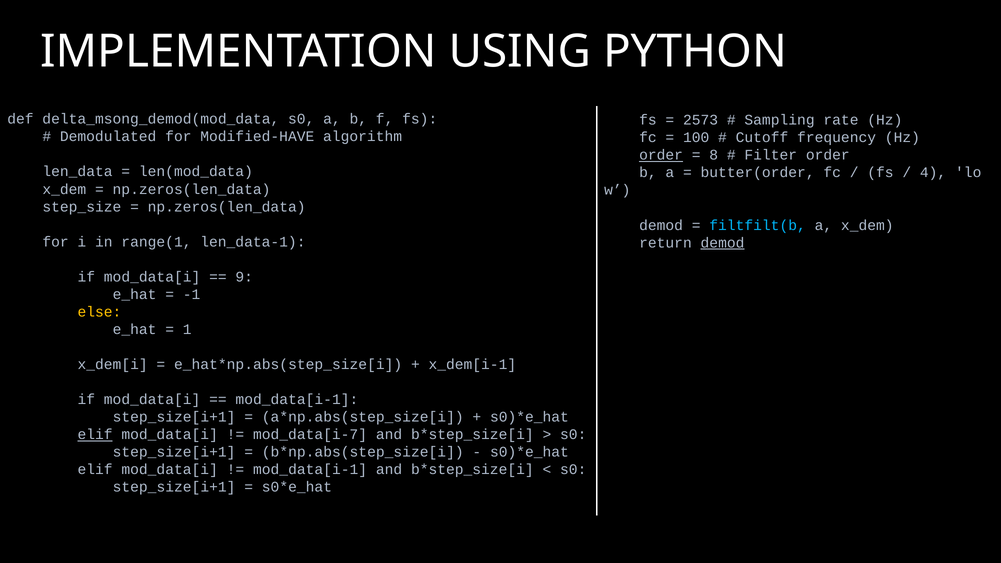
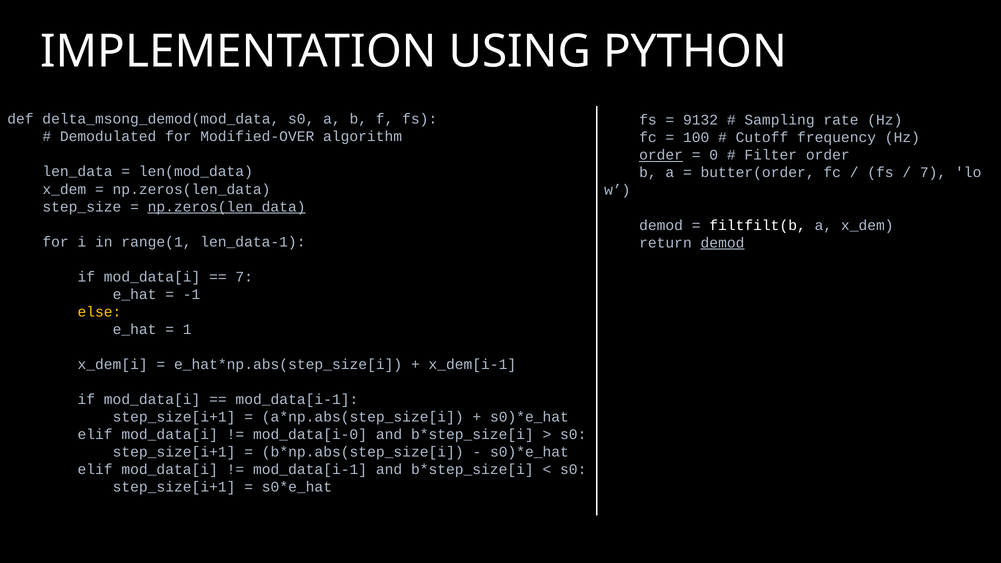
2573: 2573 -> 9132
Modified-HAVE: Modified-HAVE -> Modified-OVER
8: 8 -> 0
4 at (933, 173): 4 -> 7
np.zeros(len_data at (227, 207) underline: none -> present
filtfilt(b colour: light blue -> white
9 at (244, 277): 9 -> 7
elif at (95, 435) underline: present -> none
mod_data[i-7: mod_data[i-7 -> mod_data[i-0
